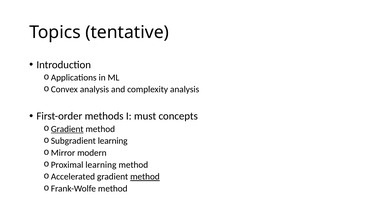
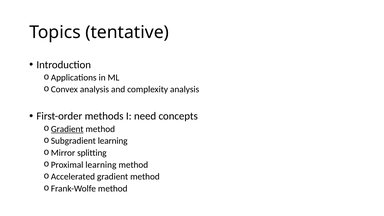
must: must -> need
modern: modern -> splitting
method at (145, 177) underline: present -> none
